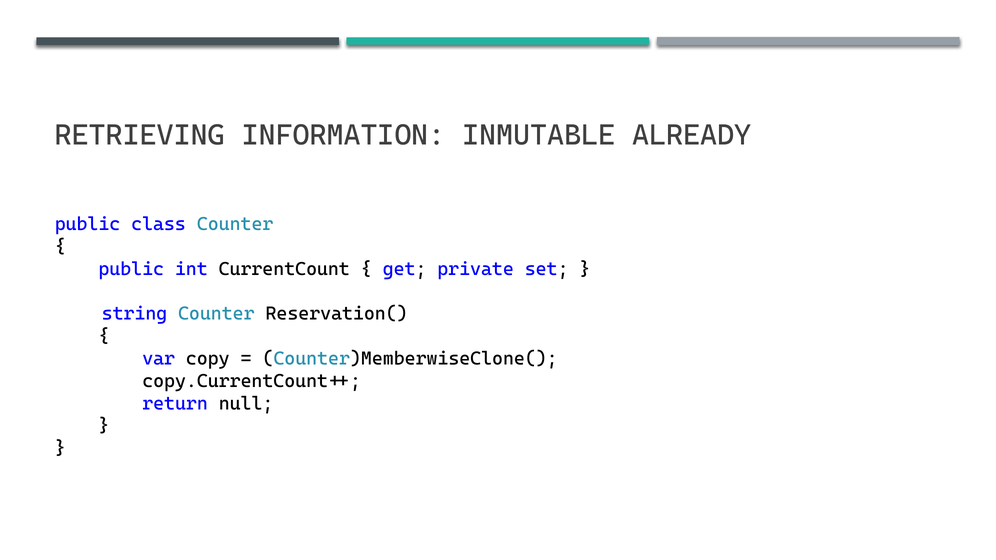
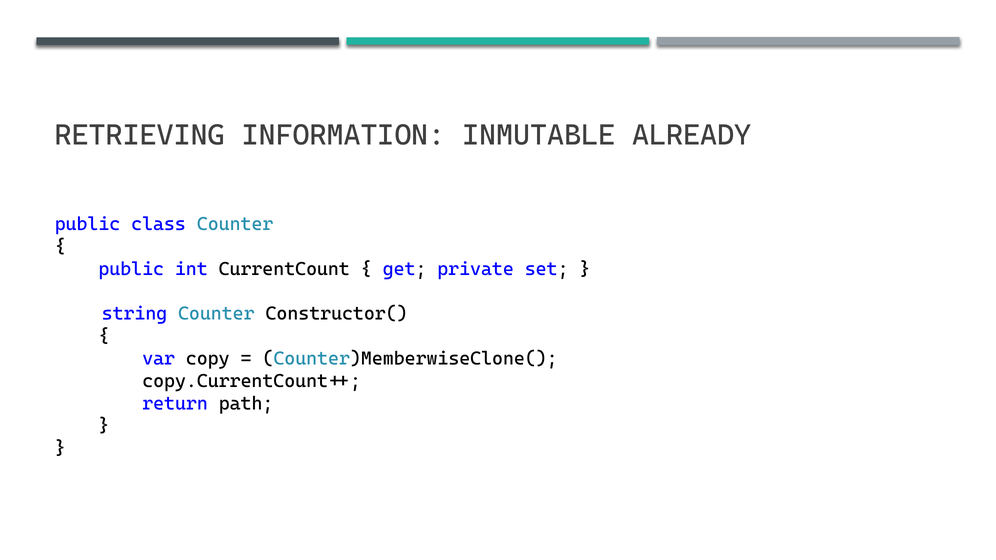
Reservation(: Reservation( -> Constructor(
null: null -> path
